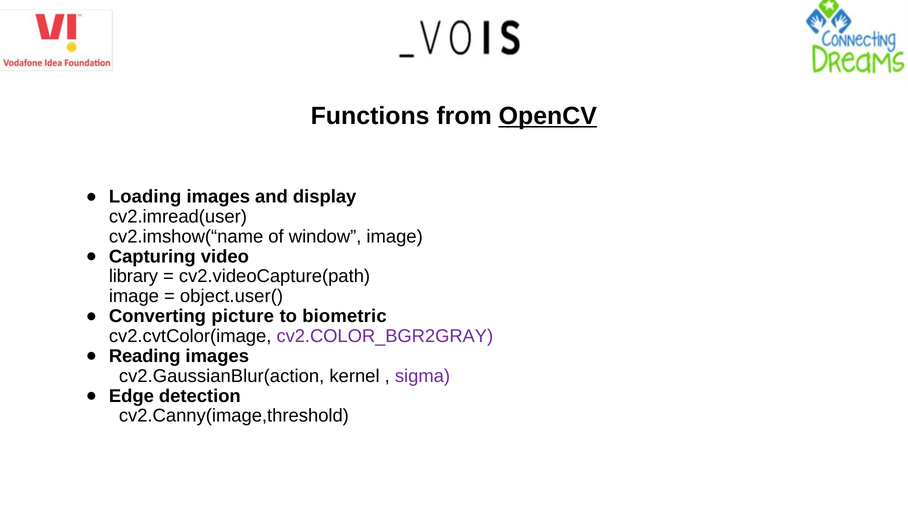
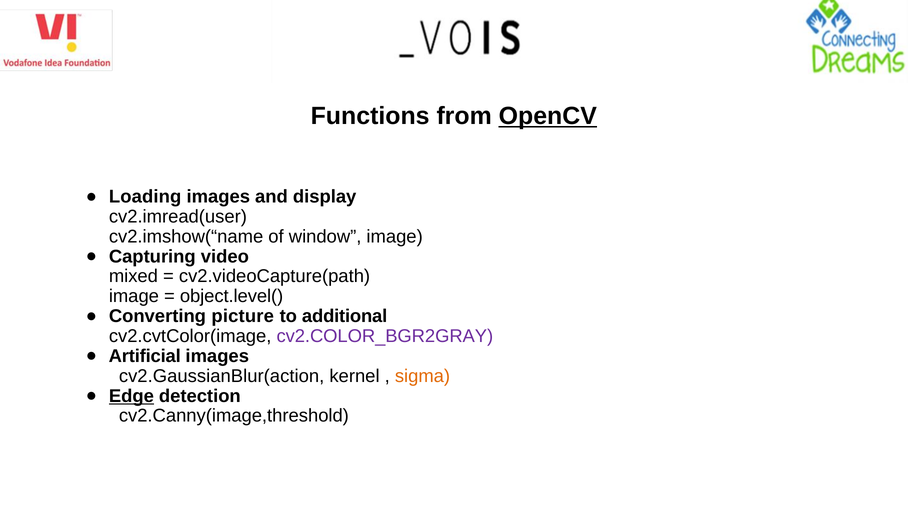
library: library -> mixed
object.user(: object.user( -> object.level(
biometric: biometric -> additional
Reading: Reading -> Artificial
sigma colour: purple -> orange
Edge underline: none -> present
